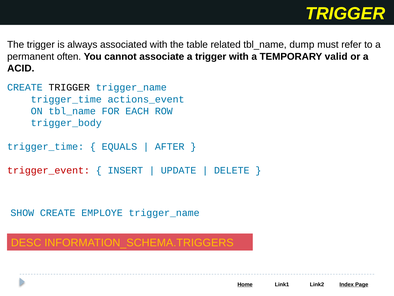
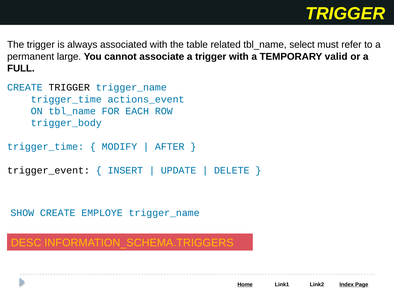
dump: dump -> select
often: often -> large
ACID: ACID -> FULL
EQUALS: EQUALS -> MODIFY
trigger_event colour: red -> black
